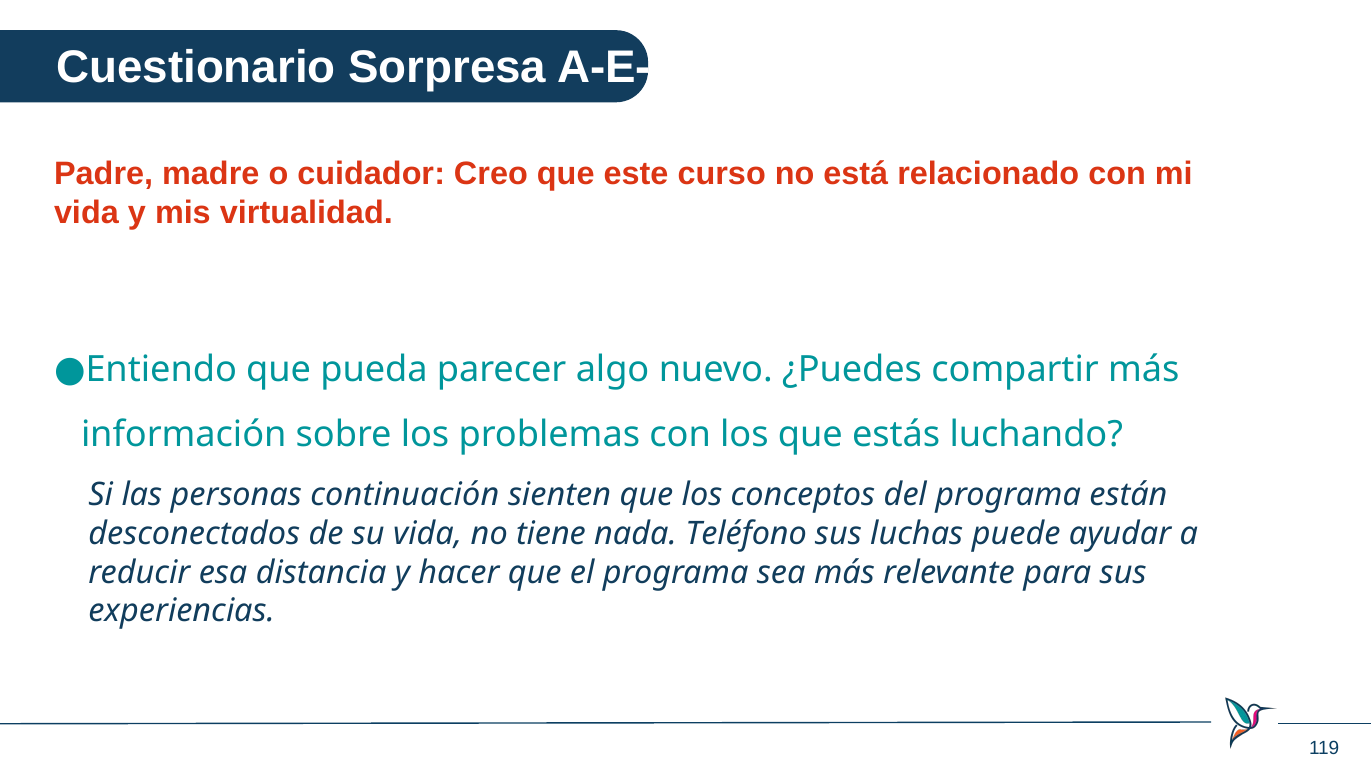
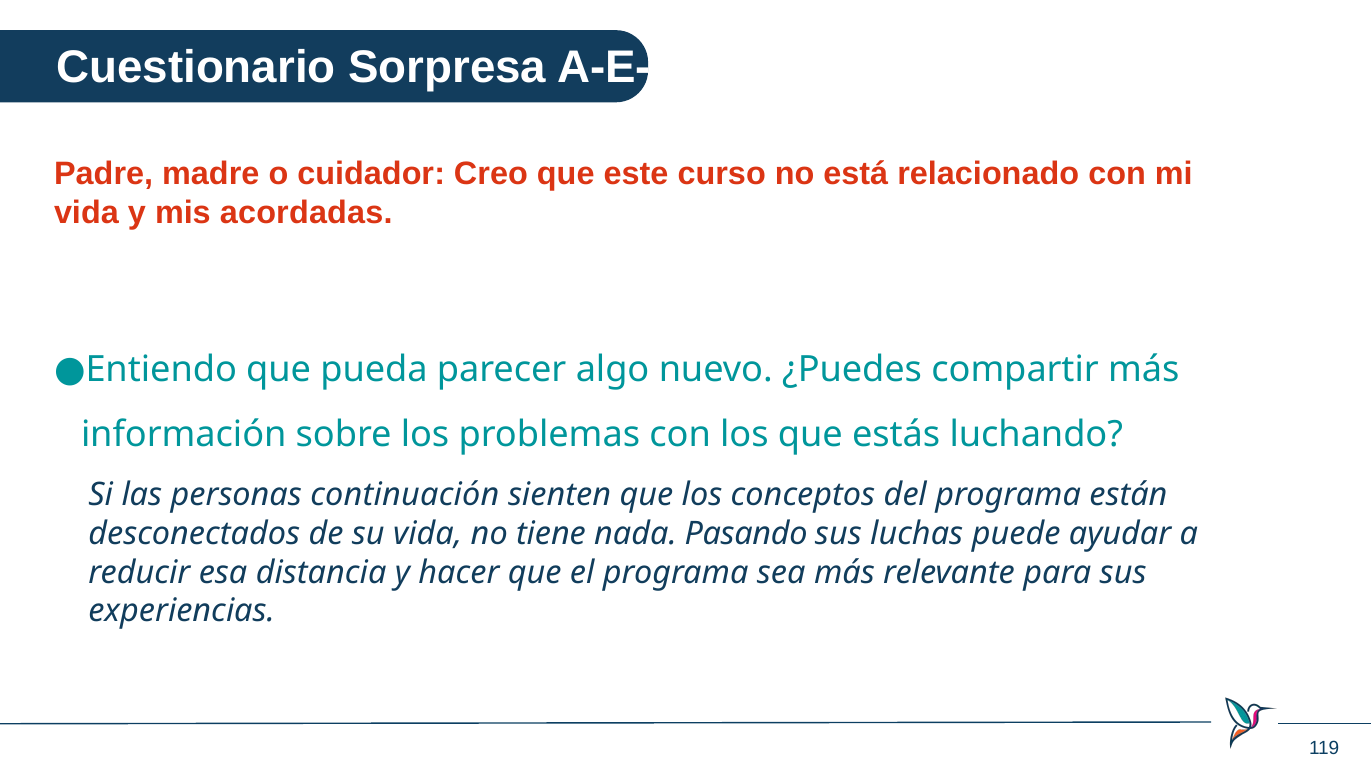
virtualidad: virtualidad -> acordadas
Teléfono: Teléfono -> Pasando
